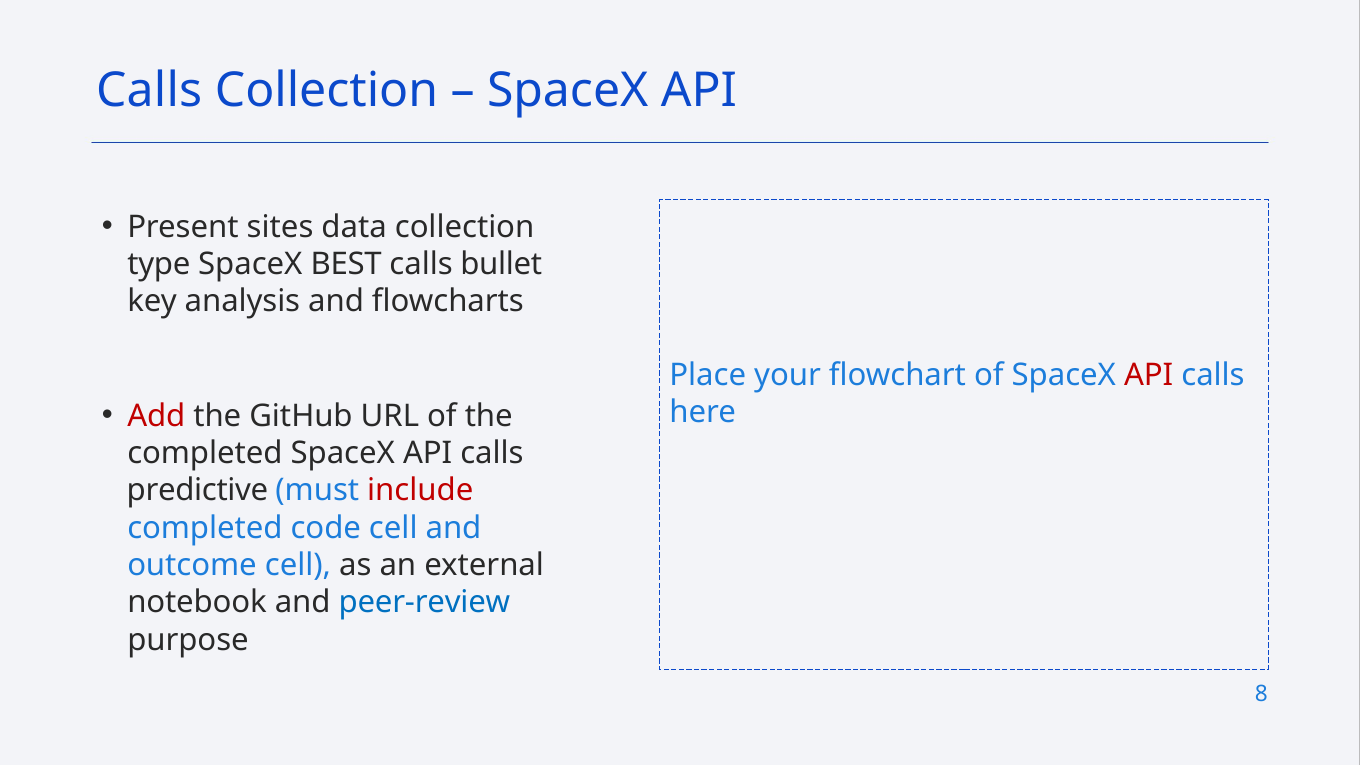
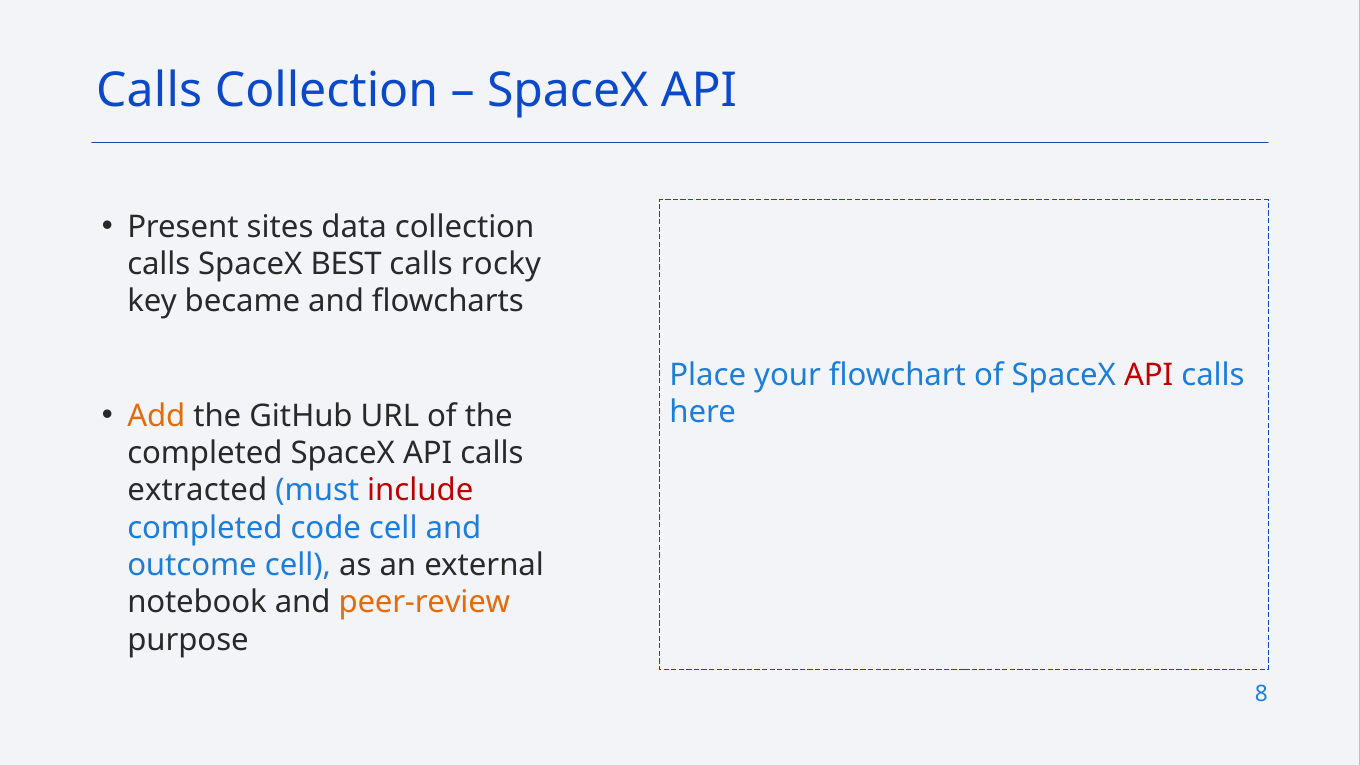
type at (159, 264): type -> calls
bullet: bullet -> rocky
analysis: analysis -> became
Add colour: red -> orange
predictive: predictive -> extracted
peer-review colour: blue -> orange
